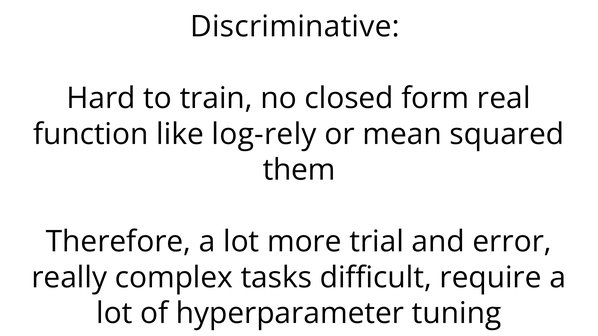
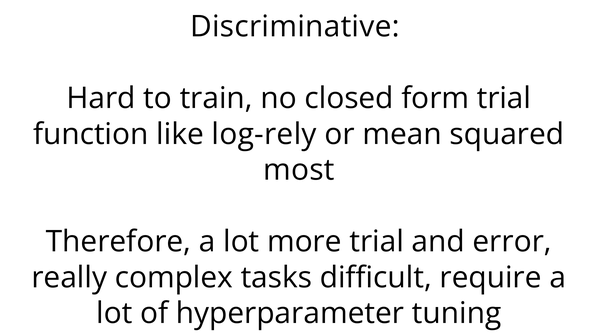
form real: real -> trial
them: them -> most
